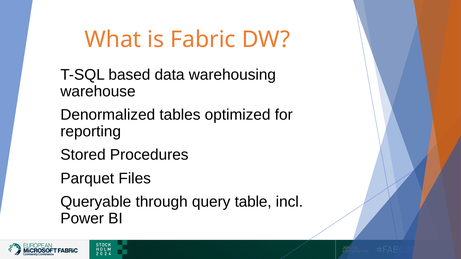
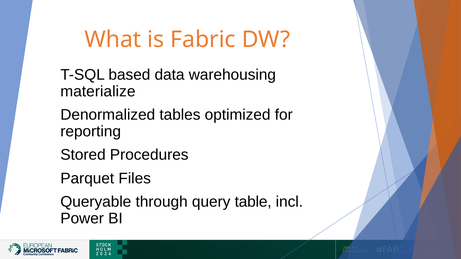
warehouse: warehouse -> materialize
